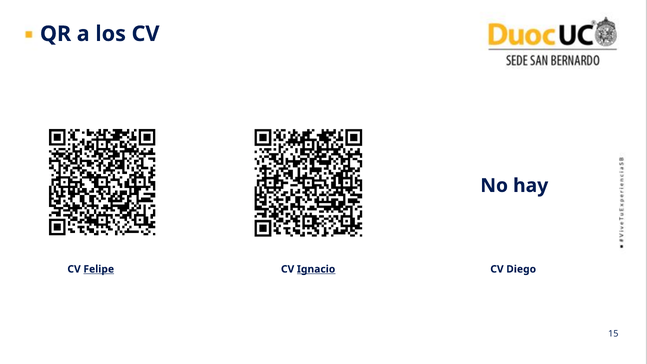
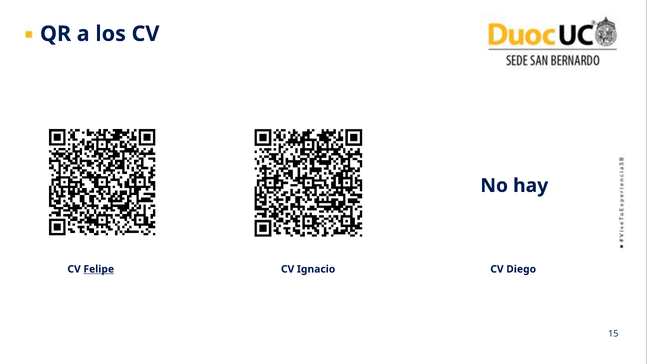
Ignacio underline: present -> none
